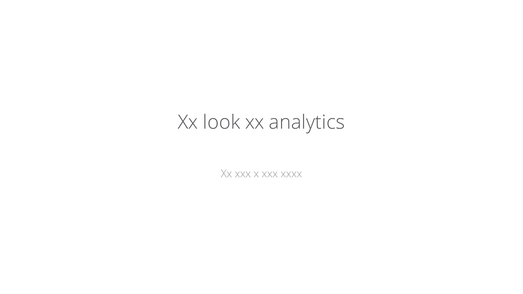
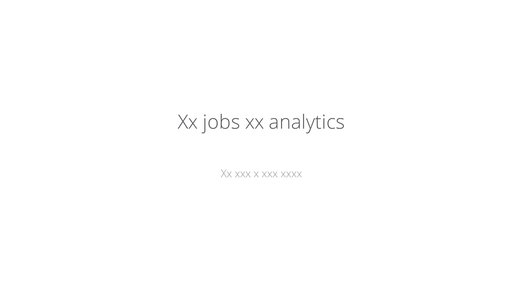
look: look -> jobs
